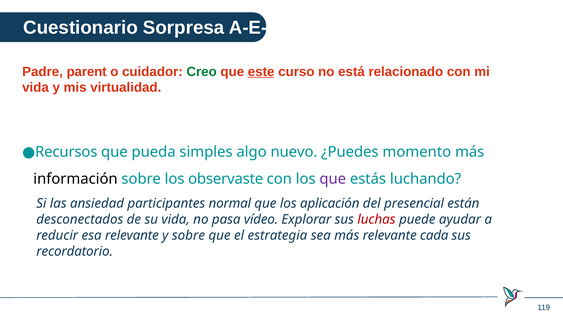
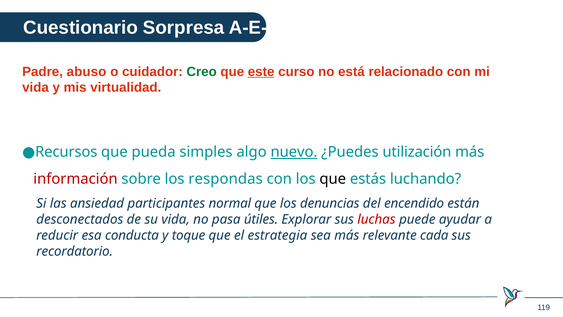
parent: parent -> abuso
nuevo underline: none -> present
momento: momento -> utilización
información colour: black -> red
observaste: observaste -> respondas
que at (333, 179) colour: purple -> black
aplicación: aplicación -> denuncias
presencial: presencial -> encendido
vídeo: vídeo -> útiles
esa relevante: relevante -> conducta
y sobre: sobre -> toque
